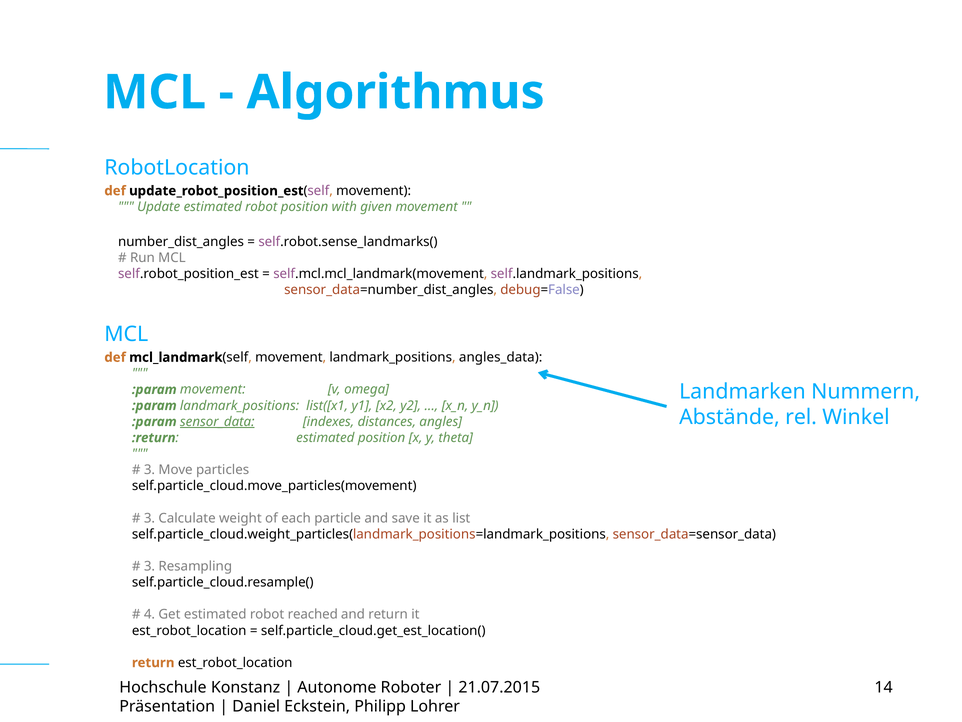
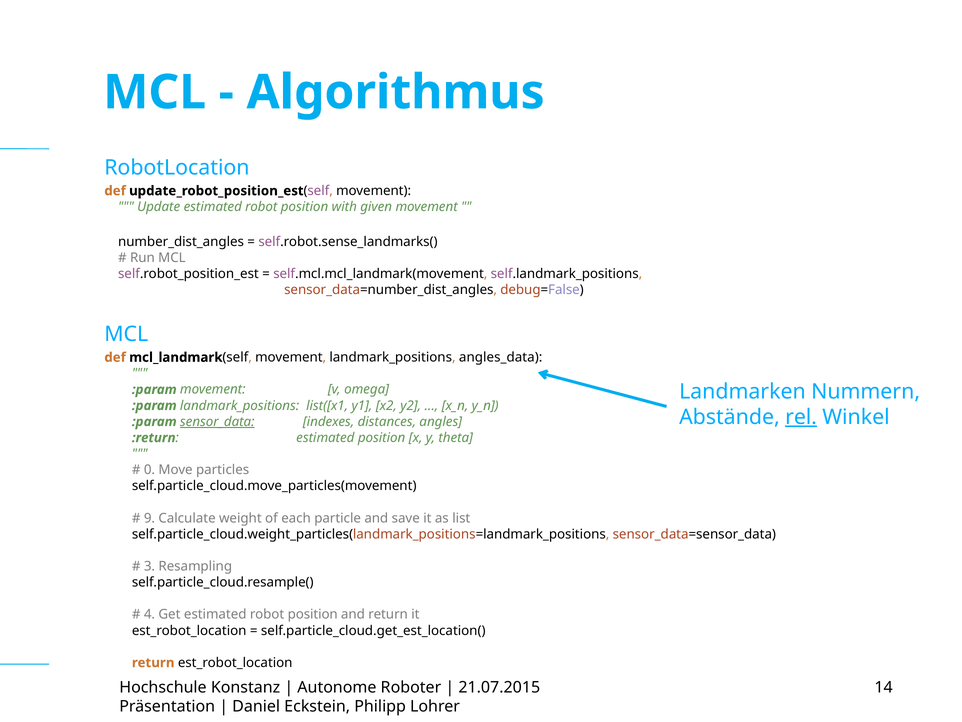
rel underline: none -> present
3 at (149, 470): 3 -> 0
3 at (149, 518): 3 -> 9
Get estimated robot reached: reached -> position
